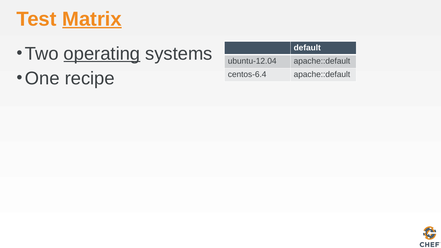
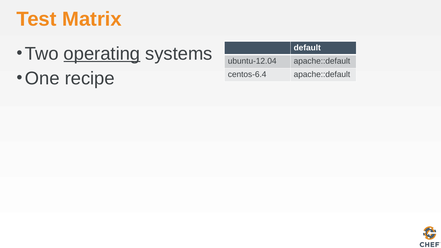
Matrix underline: present -> none
